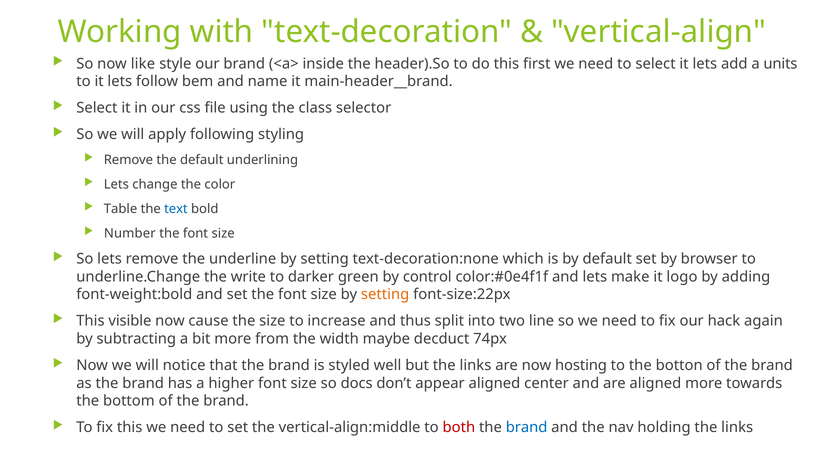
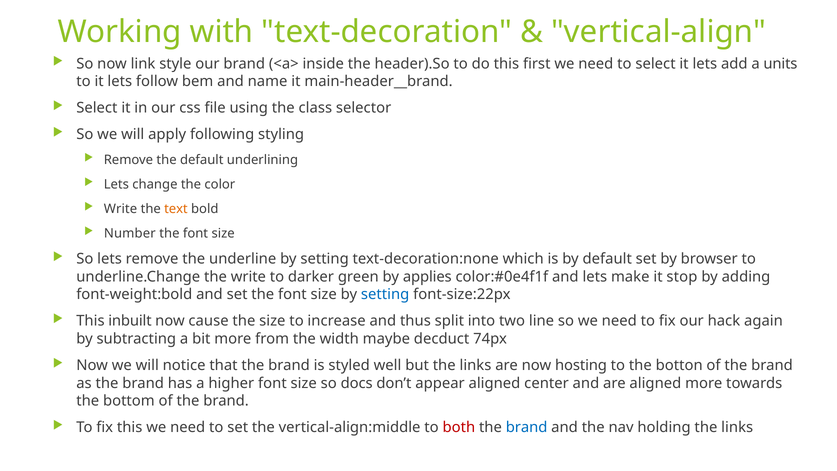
like: like -> link
Table at (121, 209): Table -> Write
text colour: blue -> orange
control: control -> applies
logo: logo -> stop
setting at (385, 294) colour: orange -> blue
visible: visible -> inbuilt
